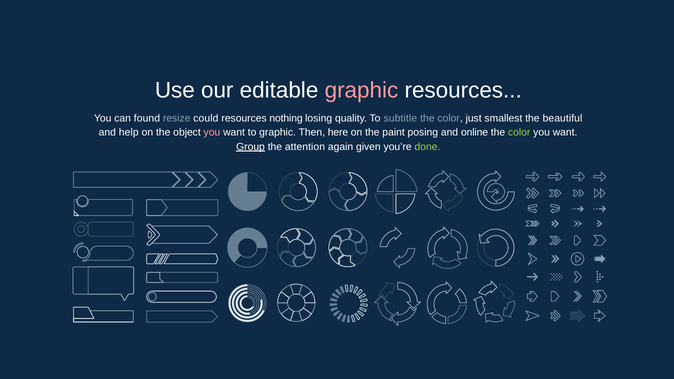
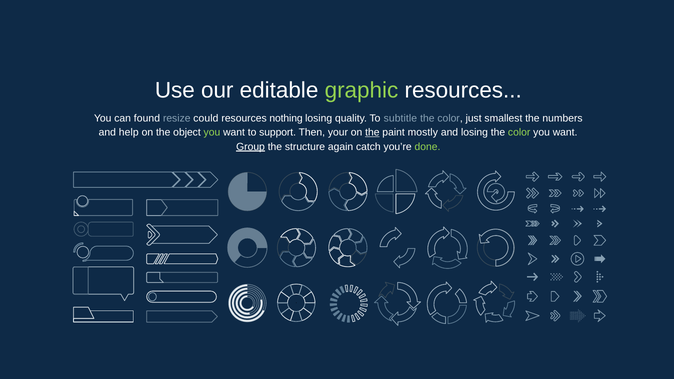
graphic at (361, 91) colour: pink -> light green
beautiful: beautiful -> numbers
you at (212, 132) colour: pink -> light green
to graphic: graphic -> support
here: here -> your
the at (372, 132) underline: none -> present
posing: posing -> mostly
and online: online -> losing
attention: attention -> structure
given: given -> catch
